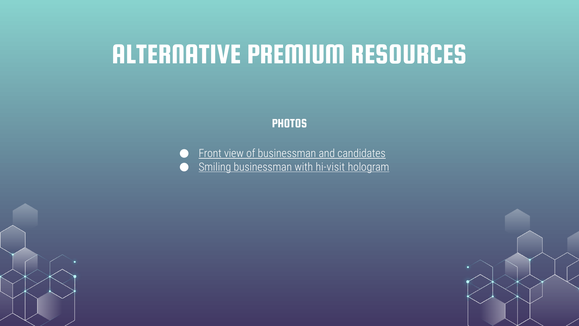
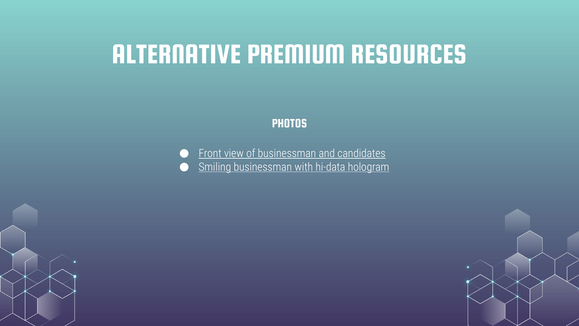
hi-visit: hi-visit -> hi-data
